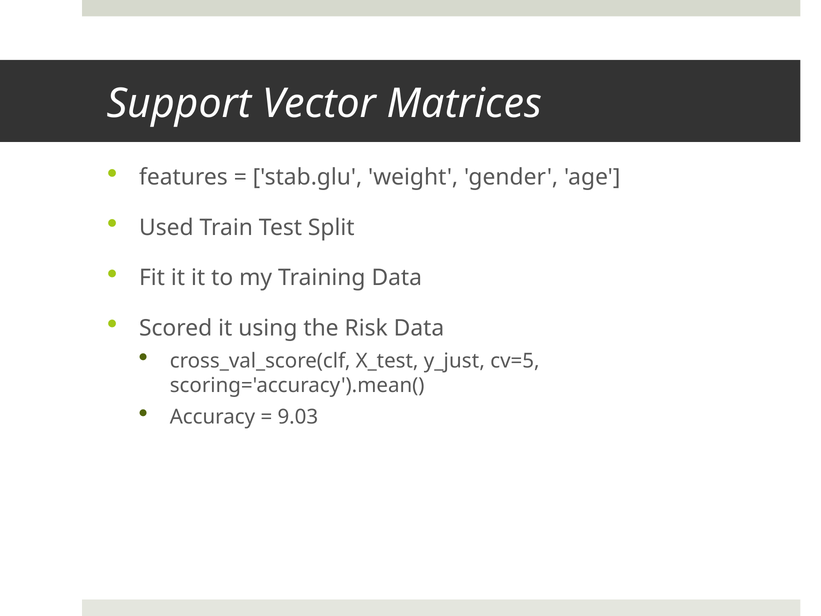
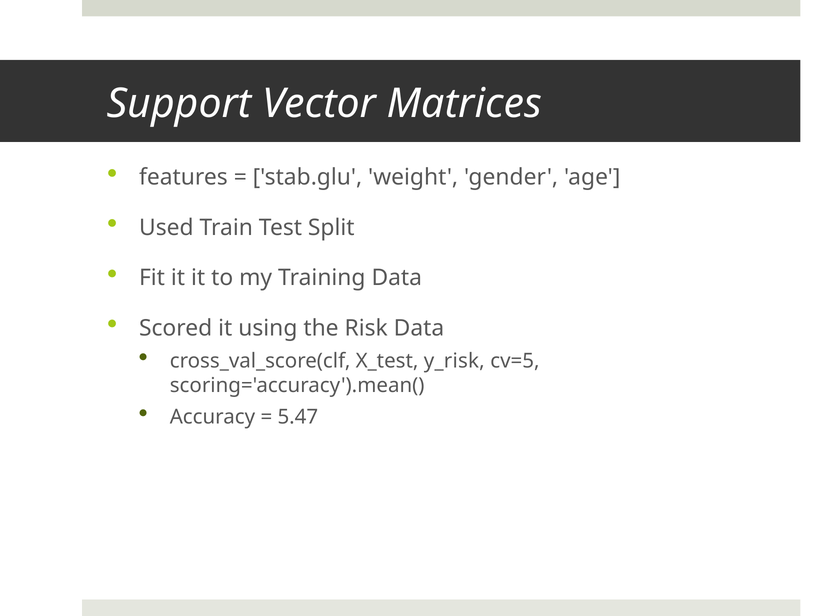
y_just: y_just -> y_risk
9.03: 9.03 -> 5.47
